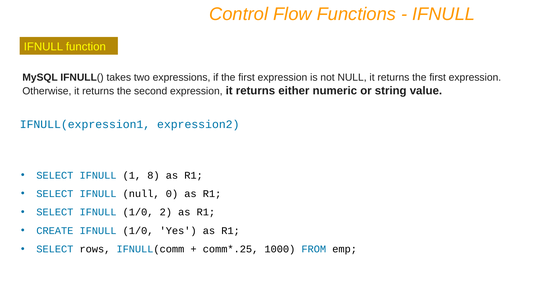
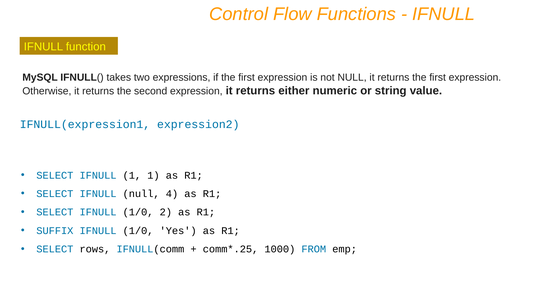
1 8: 8 -> 1
0: 0 -> 4
CREATE: CREATE -> SUFFIX
